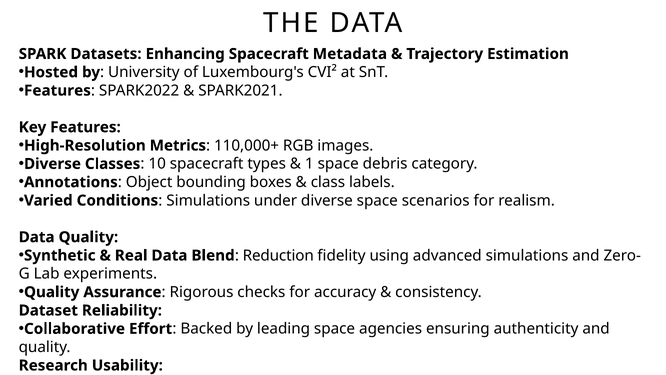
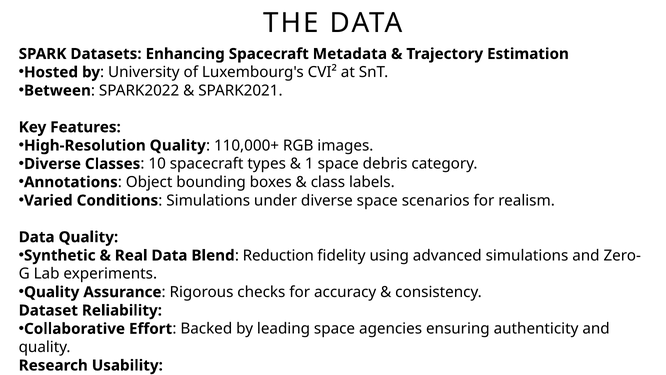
Features at (57, 90): Features -> Between
High-Resolution Metrics: Metrics -> Quality
